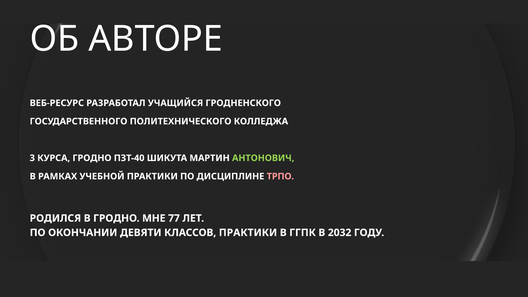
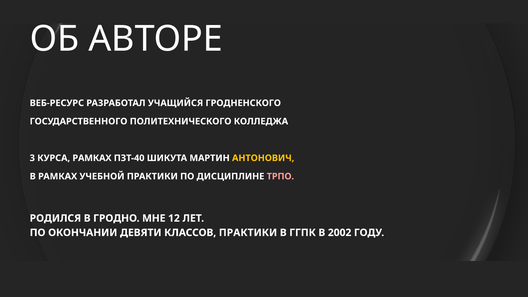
КУРСА ГРОДНО: ГРОДНО -> РАМКАХ
АНТОНОВИЧ colour: light green -> yellow
77: 77 -> 12
2032: 2032 -> 2002
